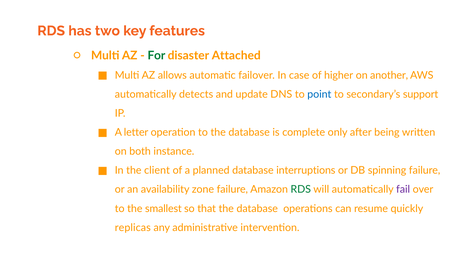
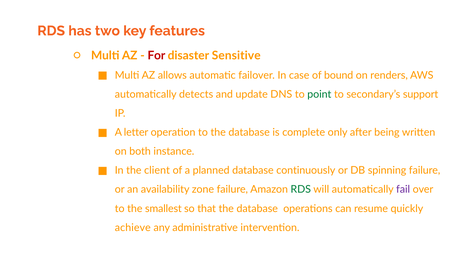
For colour: green -> red
Attached: Attached -> Sensitive
higher: higher -> bound
another: another -> renders
point colour: blue -> green
interruptions: interruptions -> continuously
replicas: replicas -> achieve
